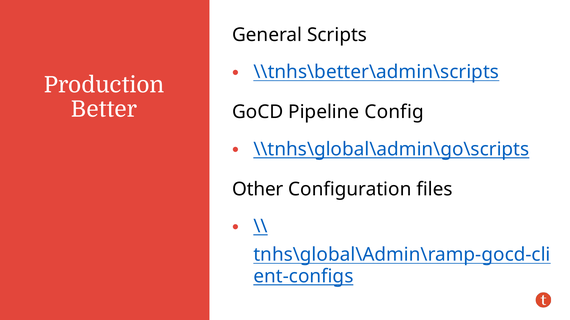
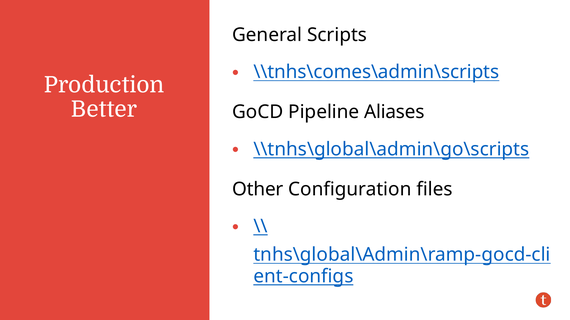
\\tnhs\better\admin\scripts: \\tnhs\better\admin\scripts -> \\tnhs\comes\admin\scripts
Config: Config -> Aliases
